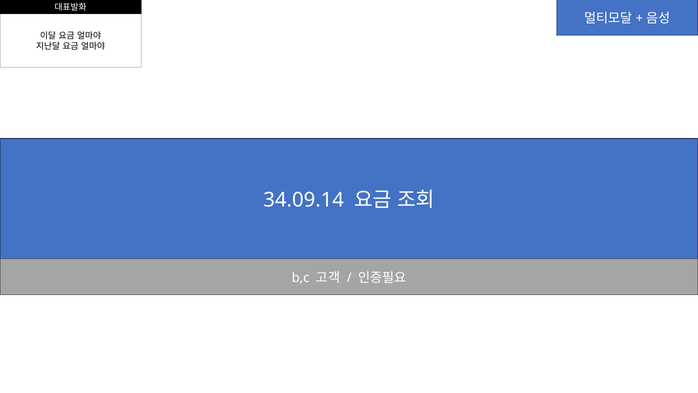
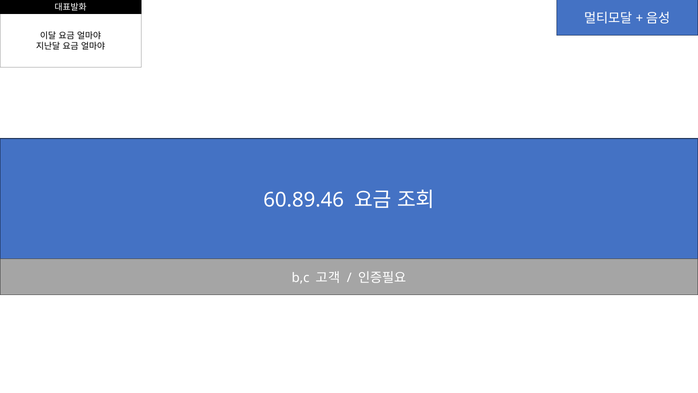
34.09.14: 34.09.14 -> 60.89.46
